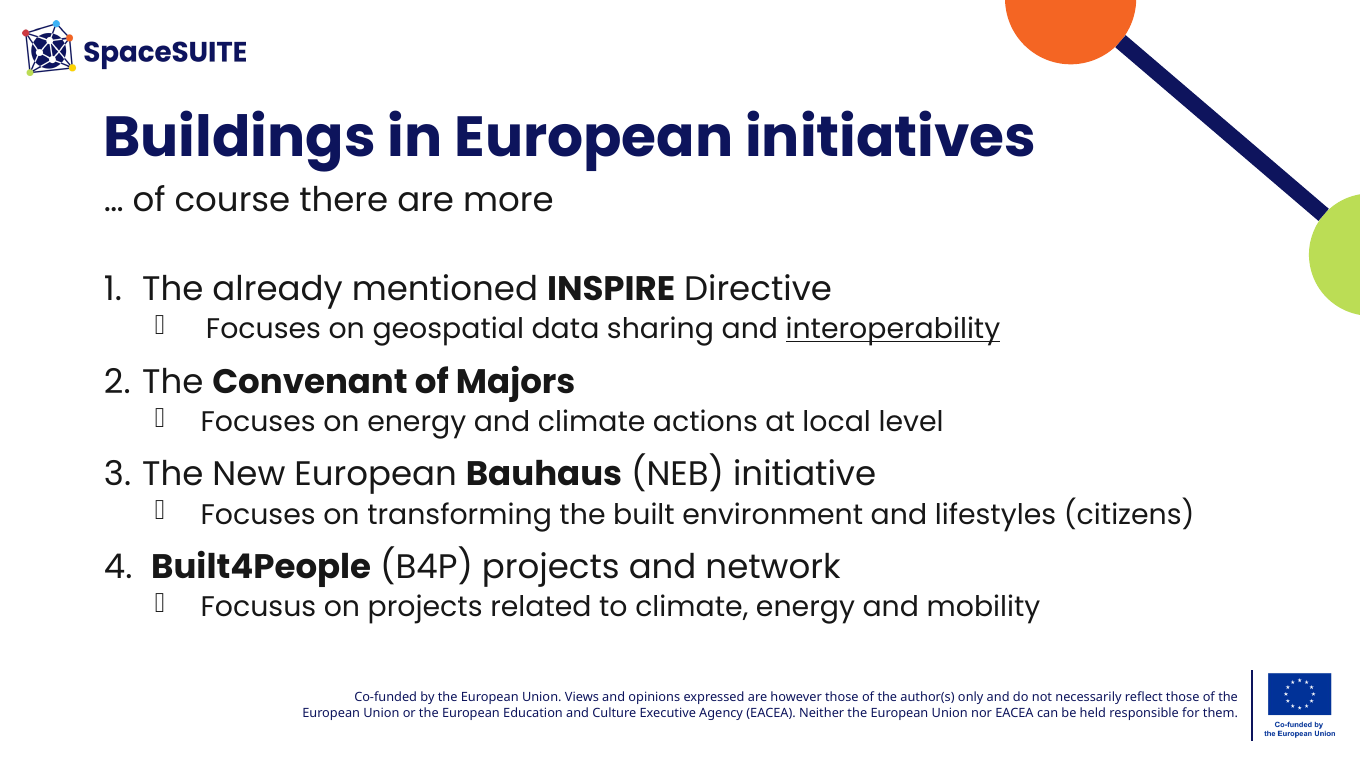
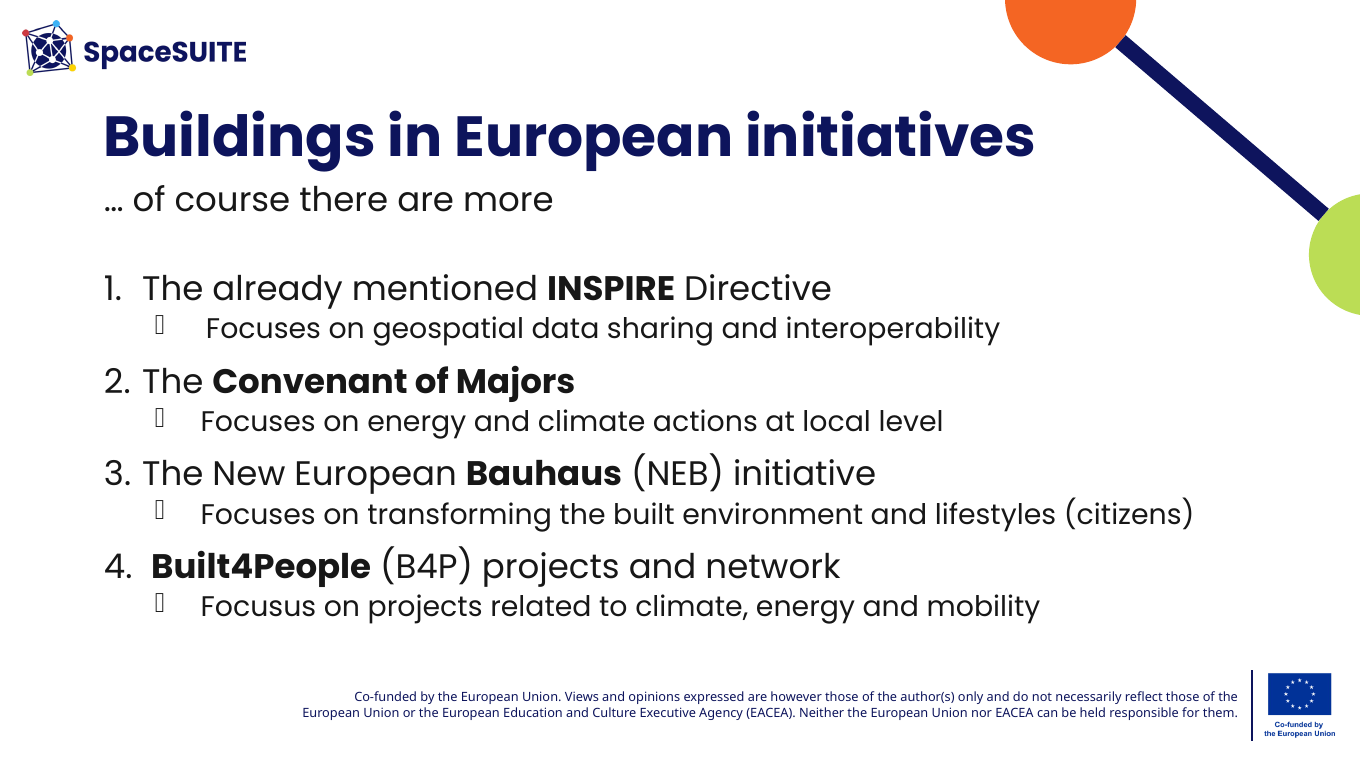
interoperability underline: present -> none
